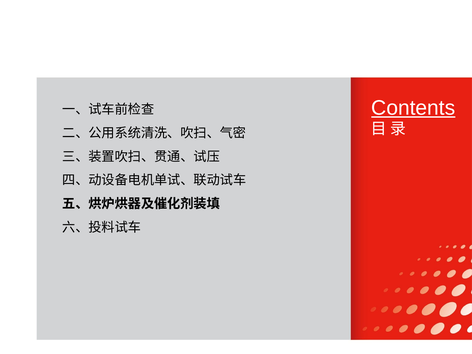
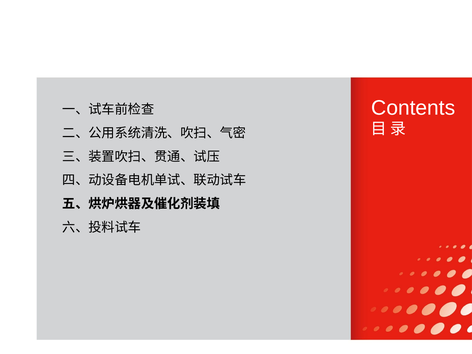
Contents underline: present -> none
